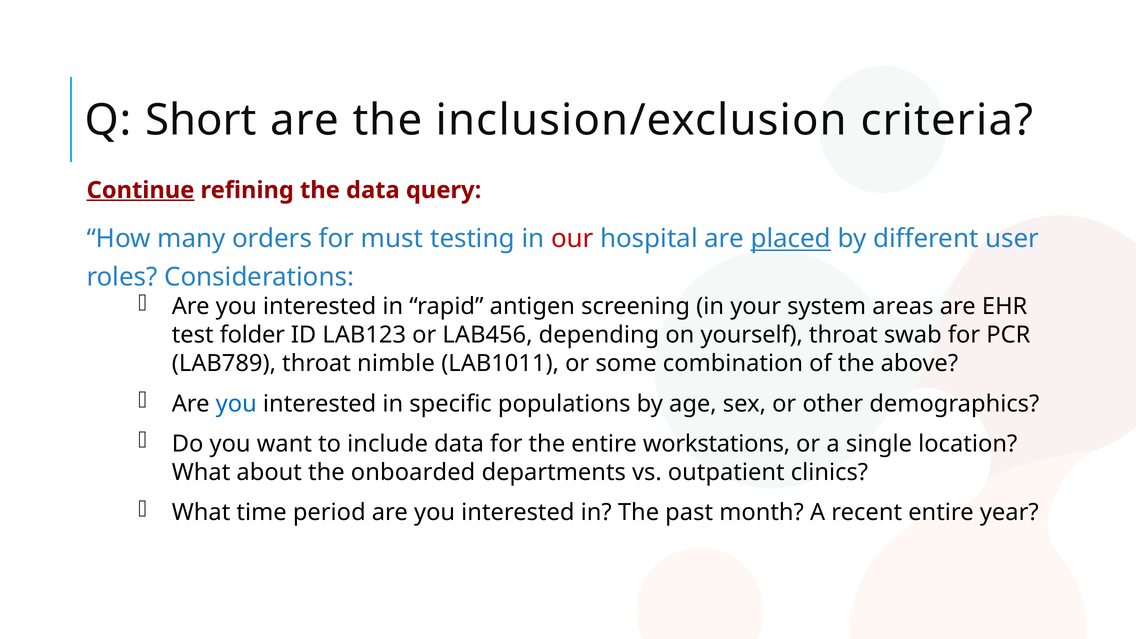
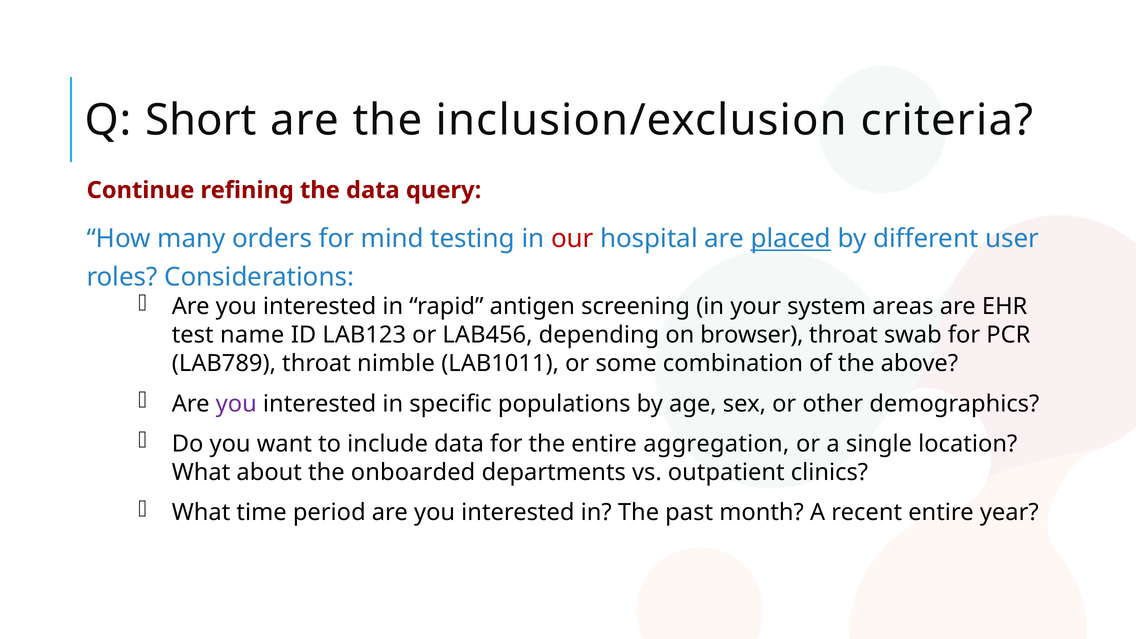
Continue underline: present -> none
must: must -> mind
folder: folder -> name
yourself: yourself -> browser
you at (236, 404) colour: blue -> purple
workstations: workstations -> aggregation
